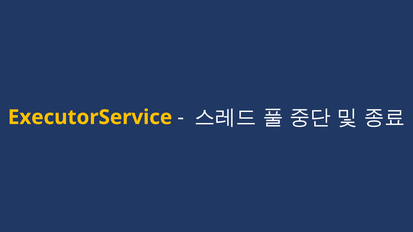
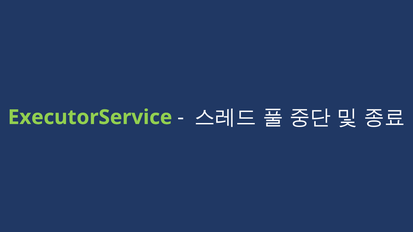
ExecutorService colour: yellow -> light green
